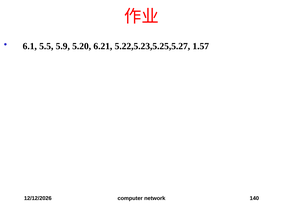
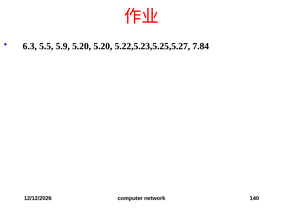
6.1: 6.1 -> 6.3
5.20 6.21: 6.21 -> 5.20
1.57: 1.57 -> 7.84
